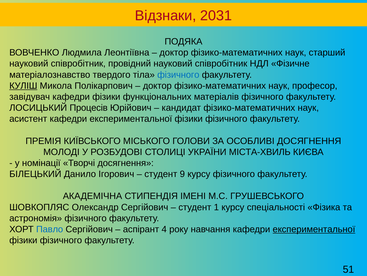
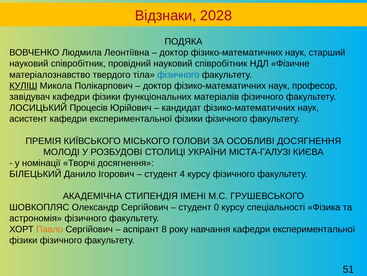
2031: 2031 -> 2028
МІСТА-ХВИЛЬ: МІСТА-ХВИЛЬ -> МІСТА-ГАЛУЗI
9: 9 -> 4
1: 1 -> 0
Павло colour: blue -> orange
4: 4 -> 8
експериментальної at (314, 229) underline: present -> none
